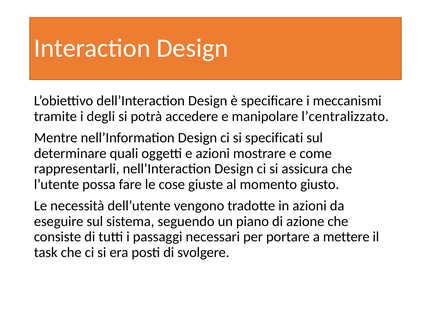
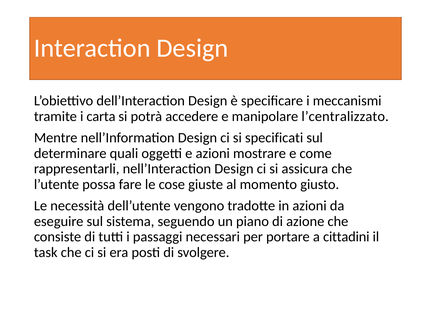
degli: degli -> carta
mettere: mettere -> cittadini
